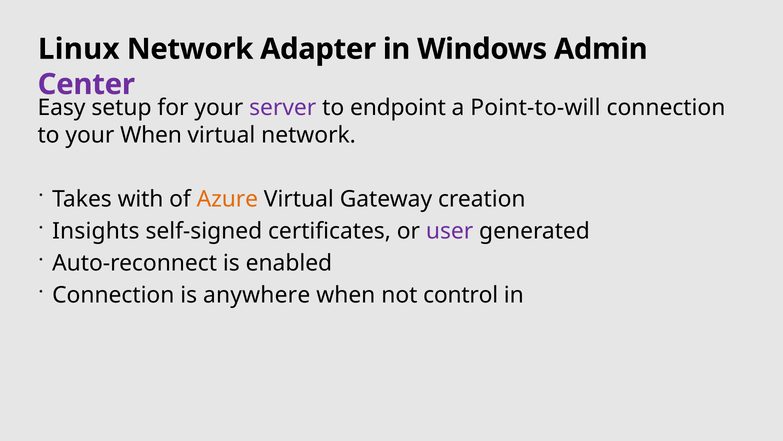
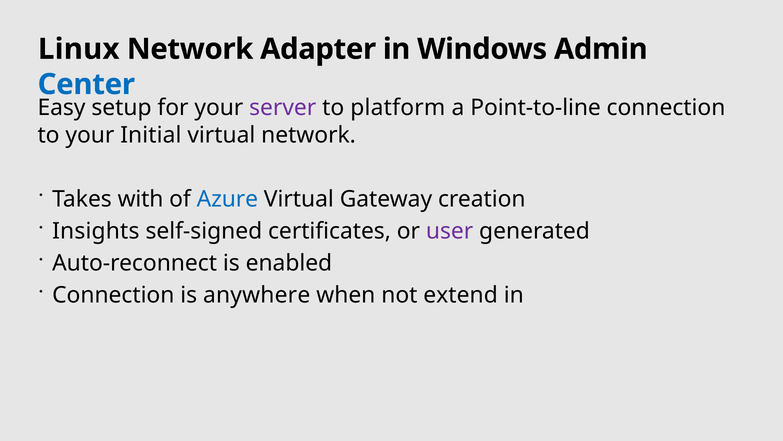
Center colour: purple -> blue
endpoint: endpoint -> platform
Point-to-will: Point-to-will -> Point-to-line
your When: When -> Initial
Azure colour: orange -> blue
control: control -> extend
